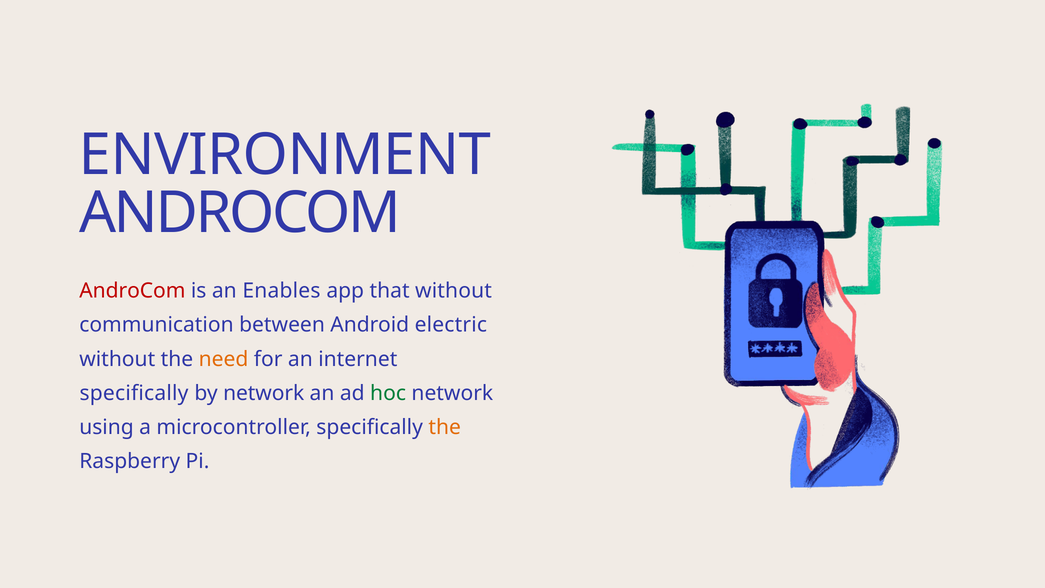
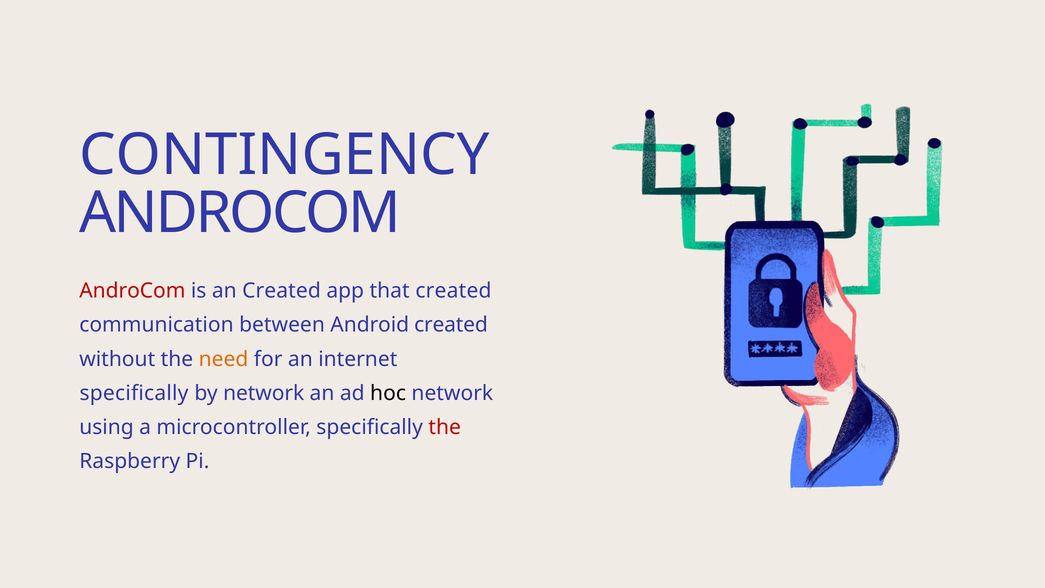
ENVIRONMENT: ENVIRONMENT -> CONTINGENCY
an Enables: Enables -> Created
that without: without -> created
Android electric: electric -> created
hoc colour: green -> black
the at (445, 427) colour: orange -> red
